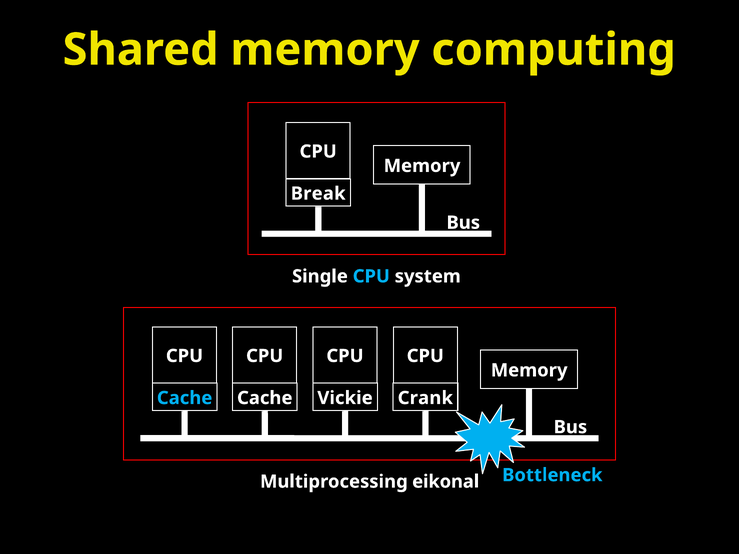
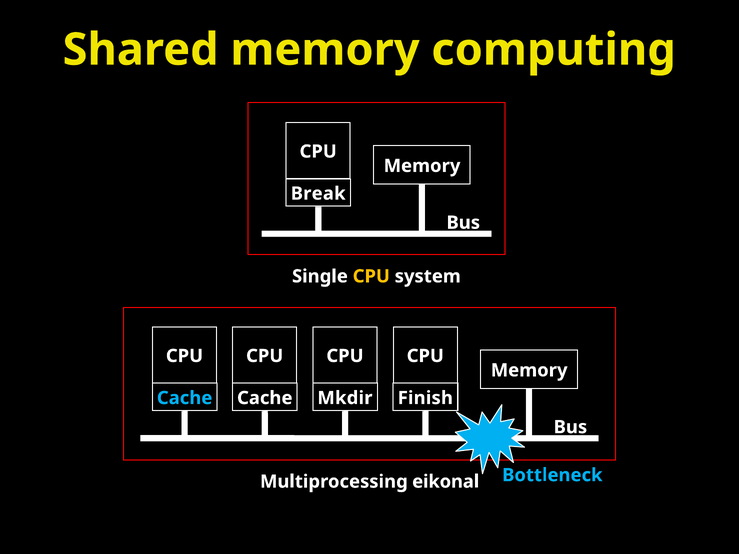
CPU at (371, 276) colour: light blue -> yellow
Vickie: Vickie -> Mkdir
Crank: Crank -> Finish
